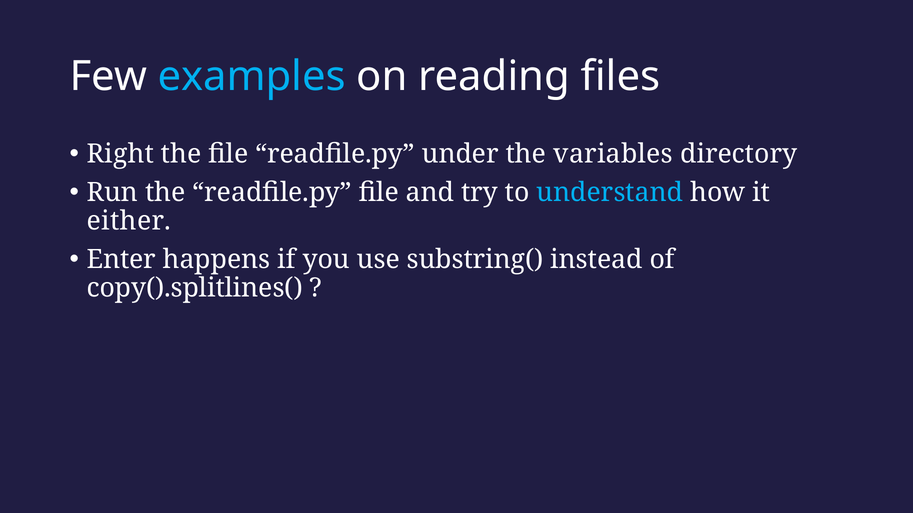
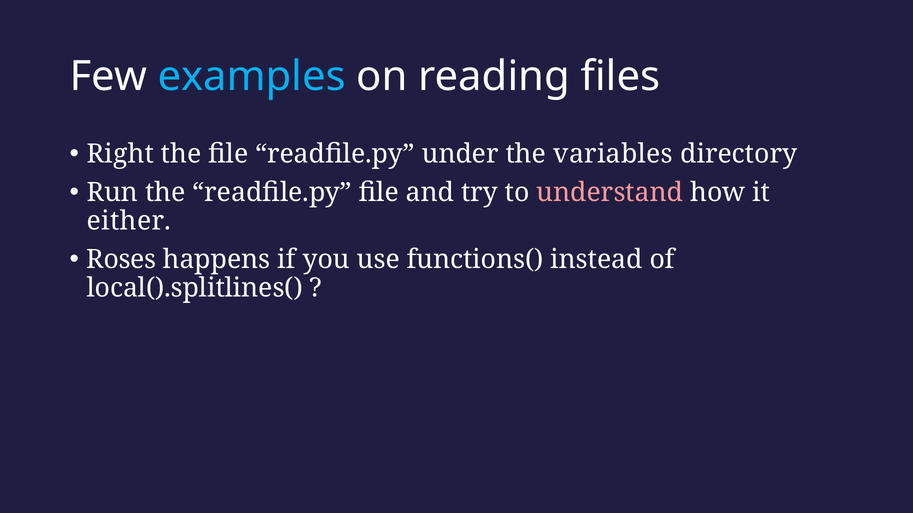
understand colour: light blue -> pink
Enter: Enter -> Roses
substring(: substring( -> functions(
copy().splitlines(: copy().splitlines( -> local().splitlines(
